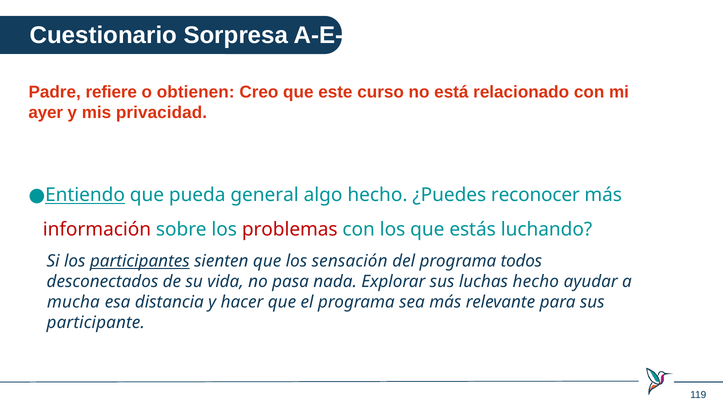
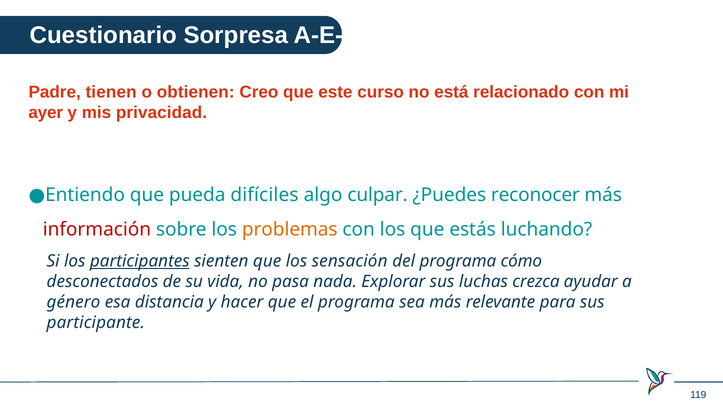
refiere: refiere -> tienen
Entiendo underline: present -> none
general: general -> difíciles
algo hecho: hecho -> culpar
problemas colour: red -> orange
todos: todos -> cómo
luchas hecho: hecho -> crezca
mucha: mucha -> género
